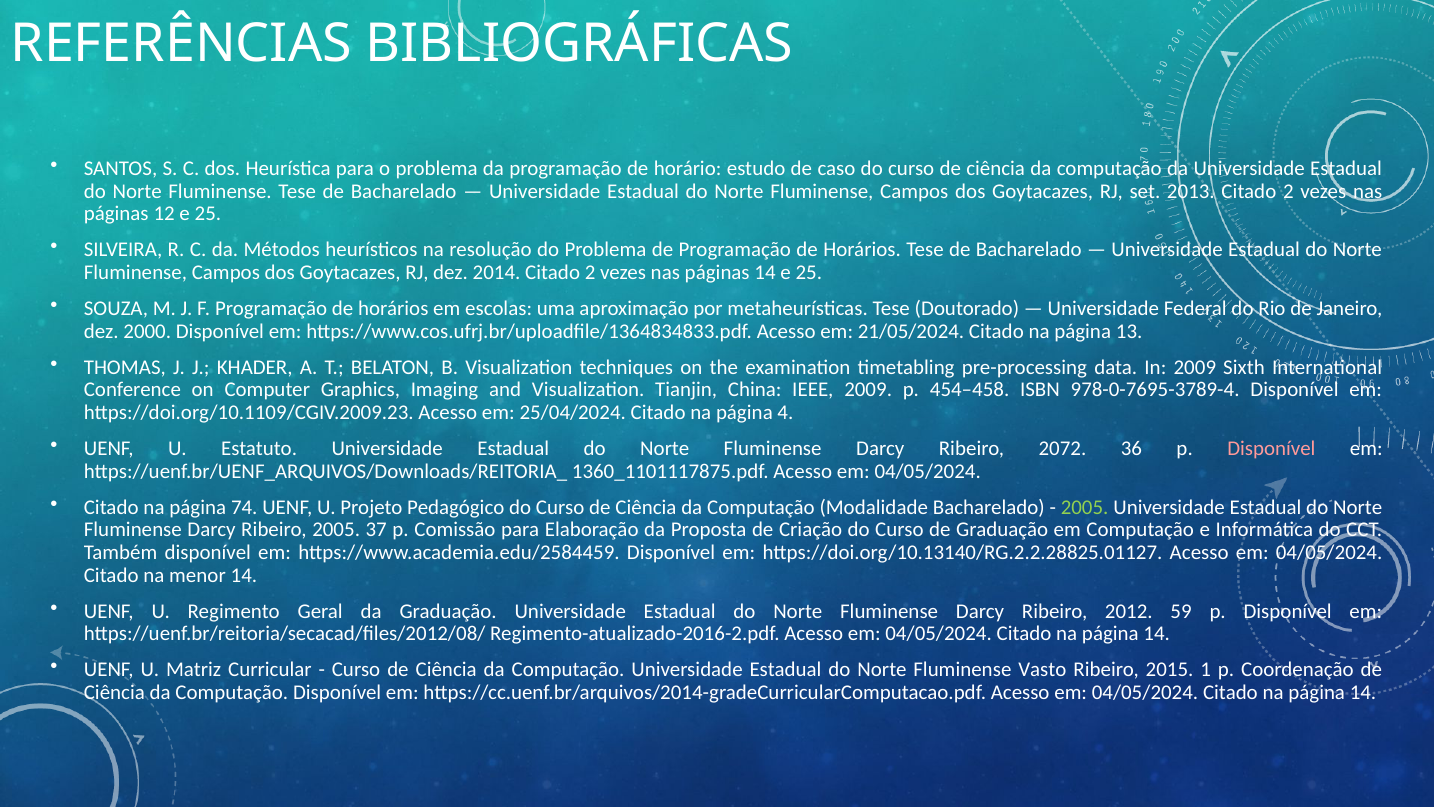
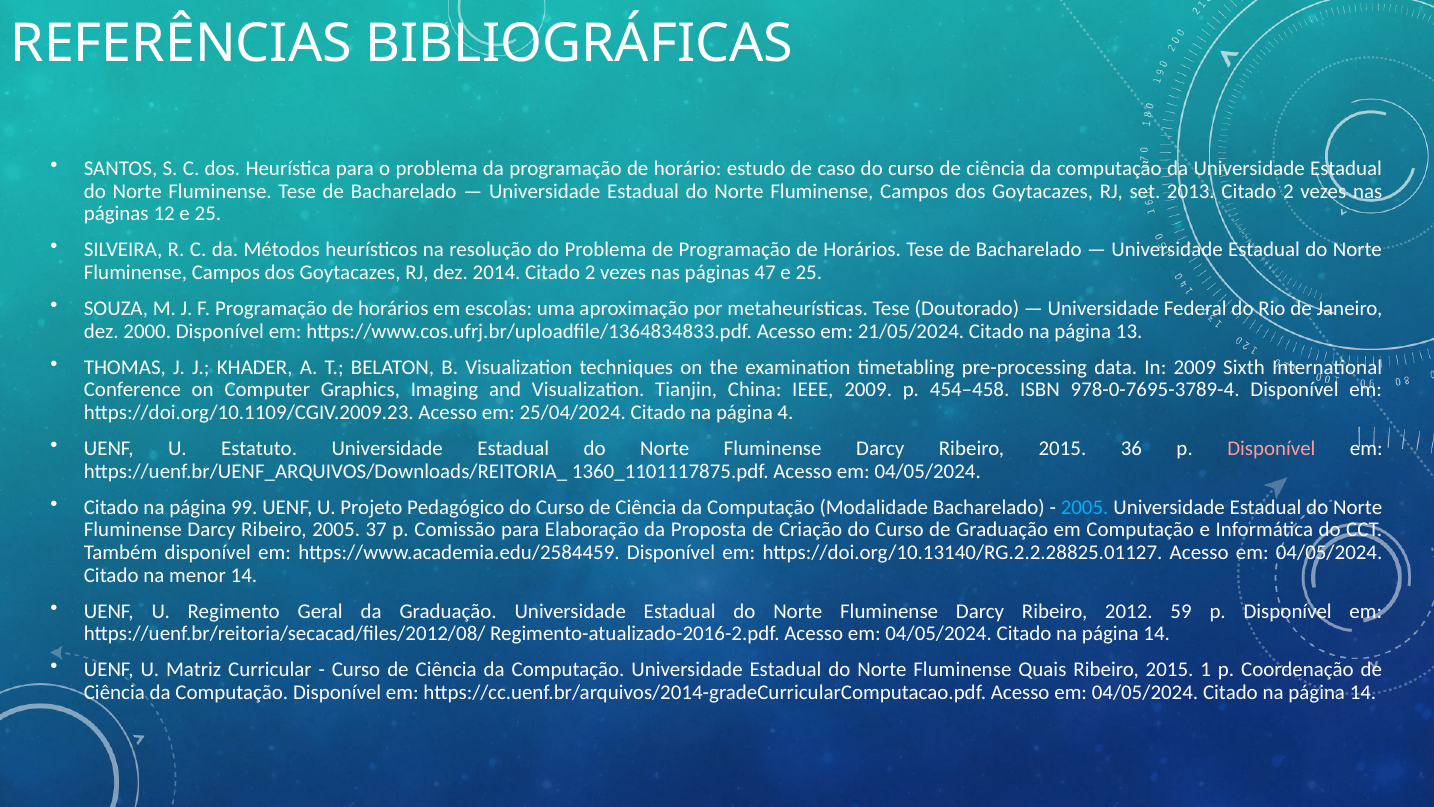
páginas 14: 14 -> 47
Darcy Ribeiro 2072: 2072 -> 2015
74: 74 -> 99
2005 at (1085, 507) colour: light green -> light blue
Vasto: Vasto -> Quais
